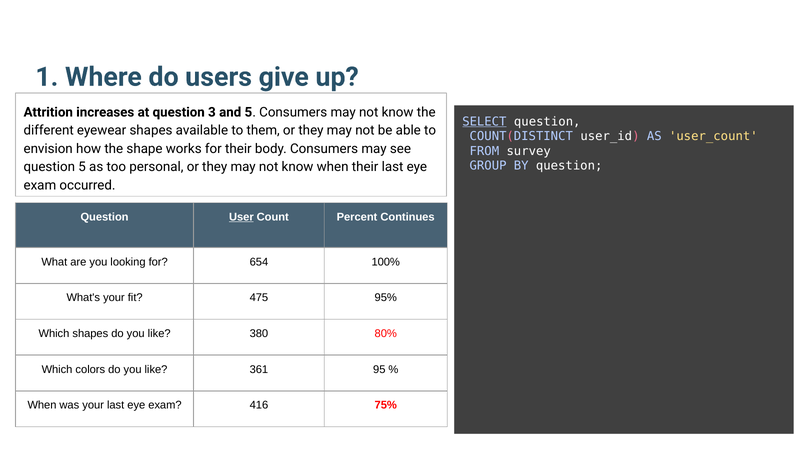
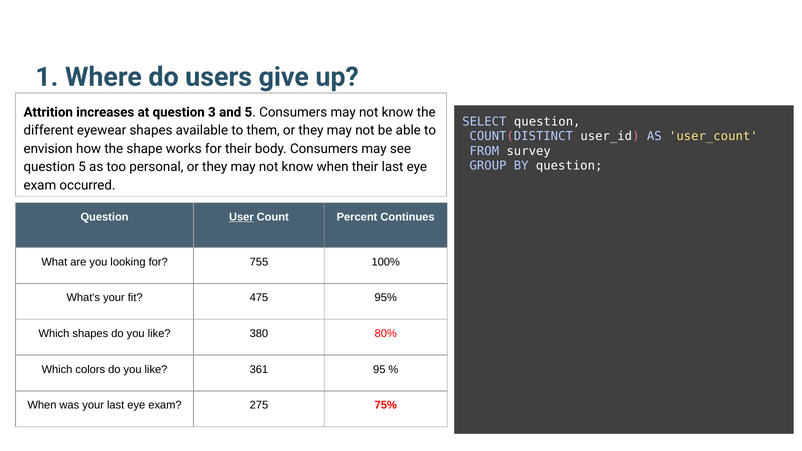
SELECT underline: present -> none
654: 654 -> 755
416: 416 -> 275
